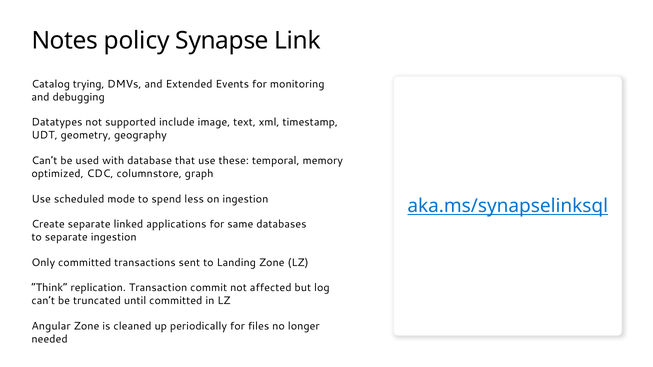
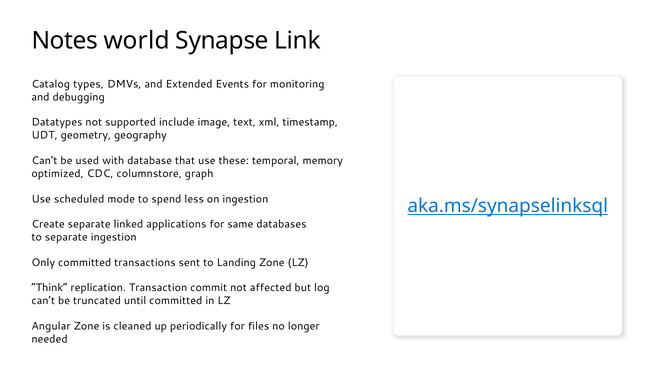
policy: policy -> world
trying: trying -> types
